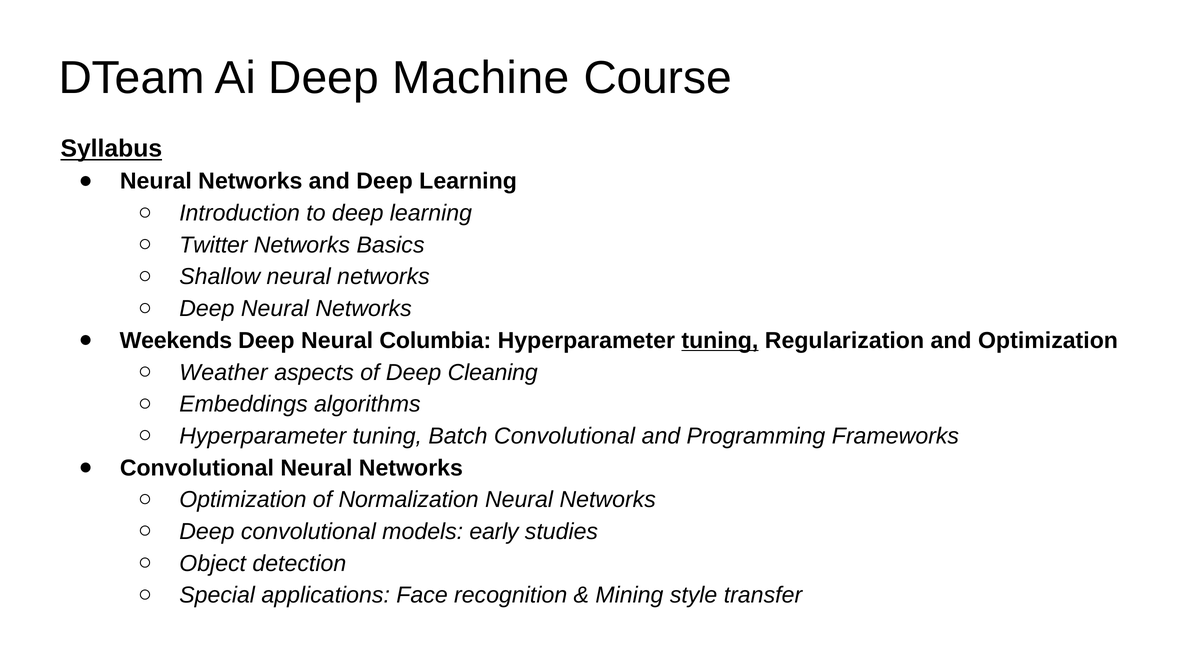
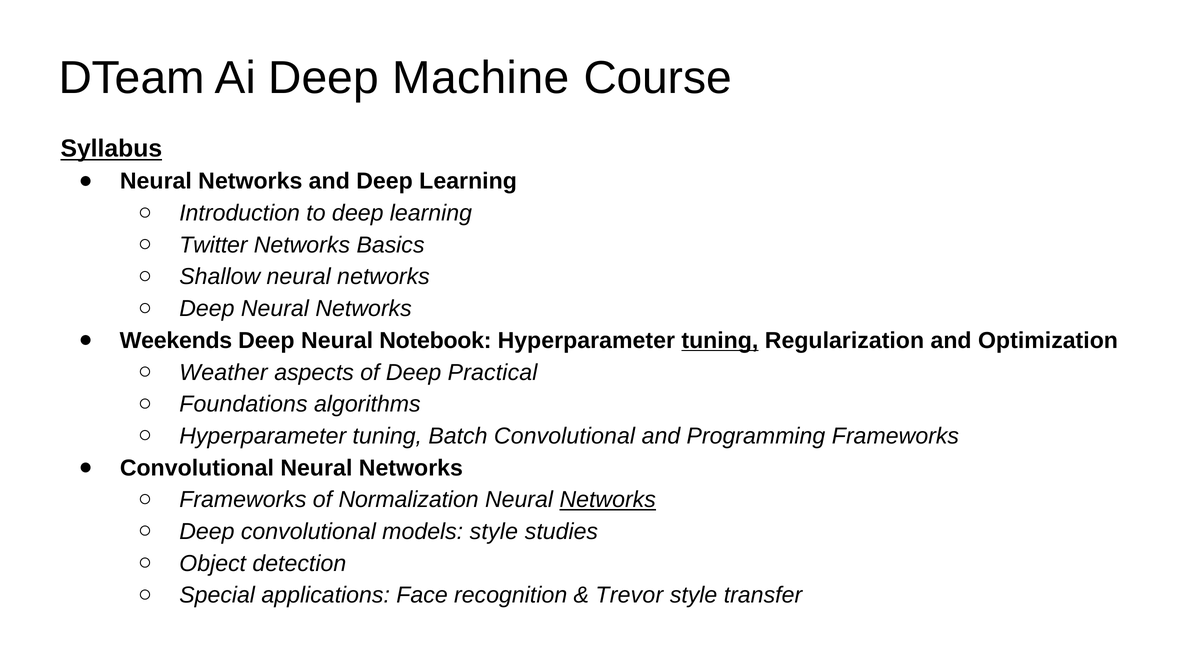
Columbia: Columbia -> Notebook
Cleaning: Cleaning -> Practical
Embeddings: Embeddings -> Foundations
Optimization at (243, 500): Optimization -> Frameworks
Networks at (608, 500) underline: none -> present
models early: early -> style
Mining: Mining -> Trevor
